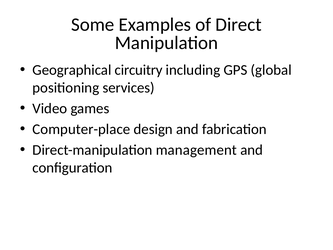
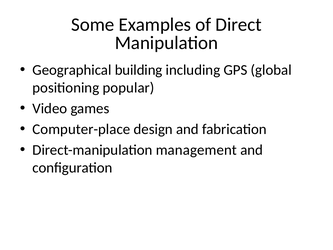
circuitry: circuitry -> building
services: services -> popular
